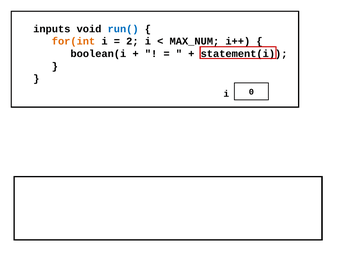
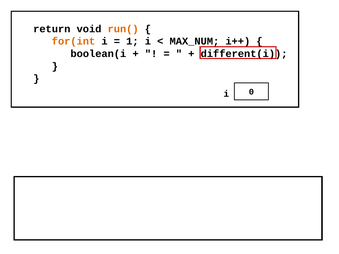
inputs: inputs -> return
run( colour: blue -> orange
2: 2 -> 1
statement(i: statement(i -> different(i
